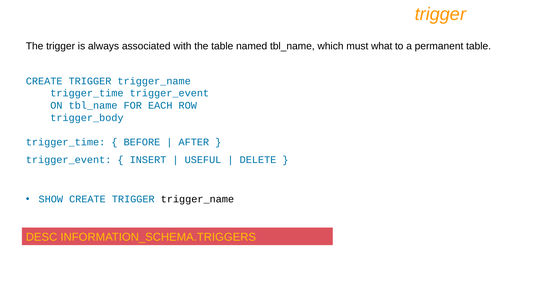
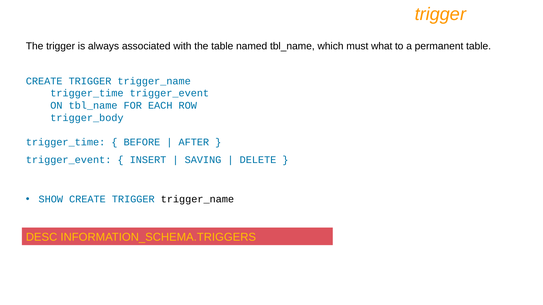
USEFUL: USEFUL -> SAVING
